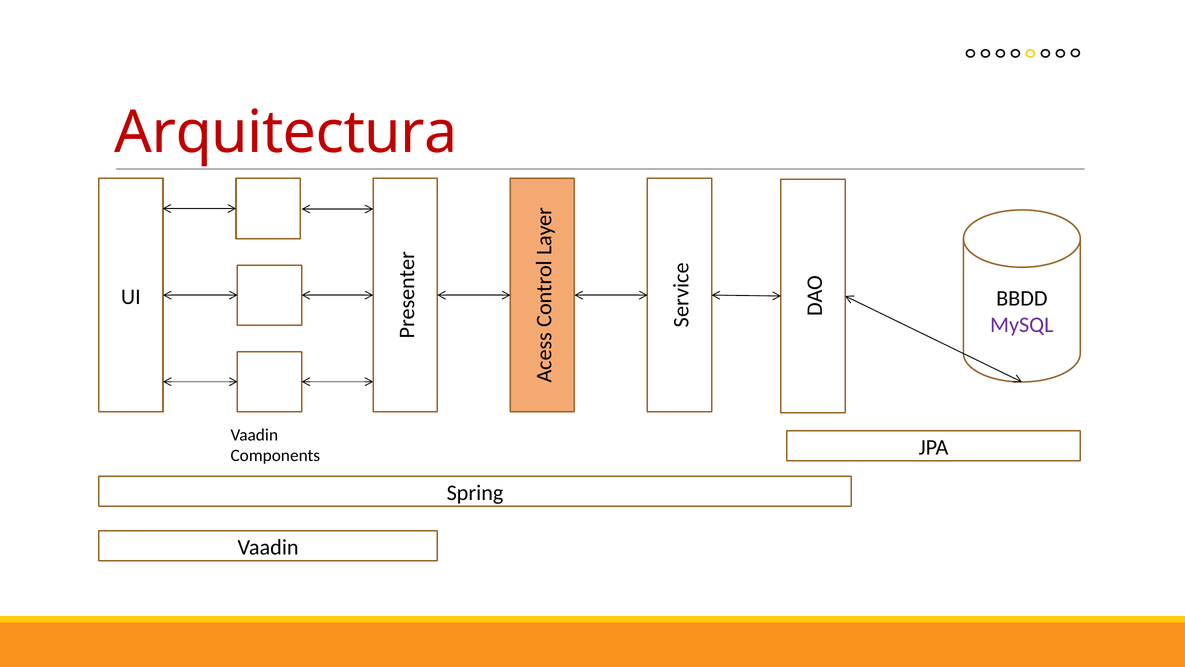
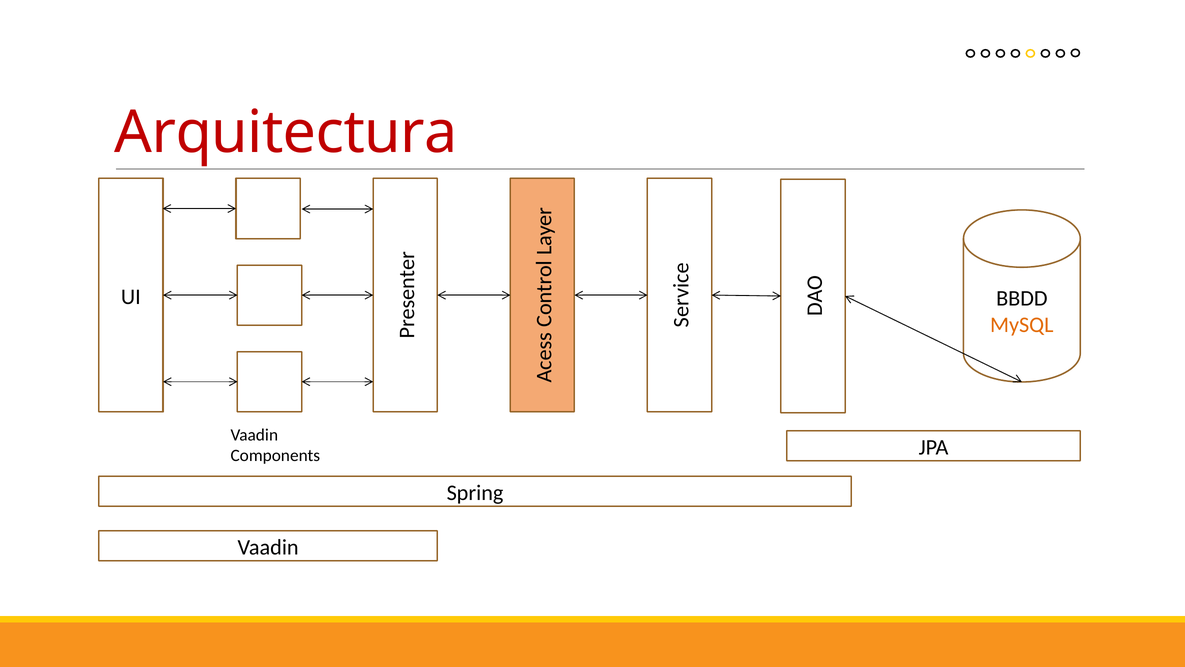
MySQL colour: purple -> orange
